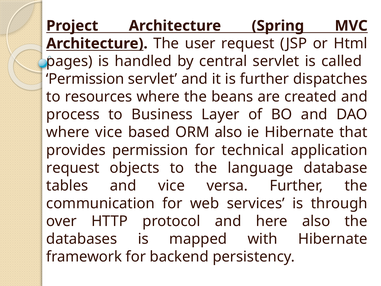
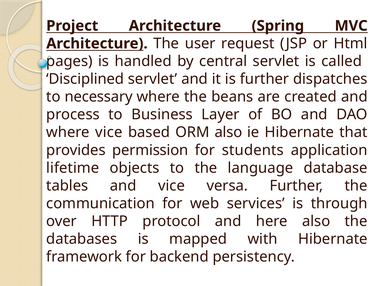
Permission at (85, 79): Permission -> Disciplined
resources: resources -> necessary
technical: technical -> students
request at (73, 168): request -> lifetime
